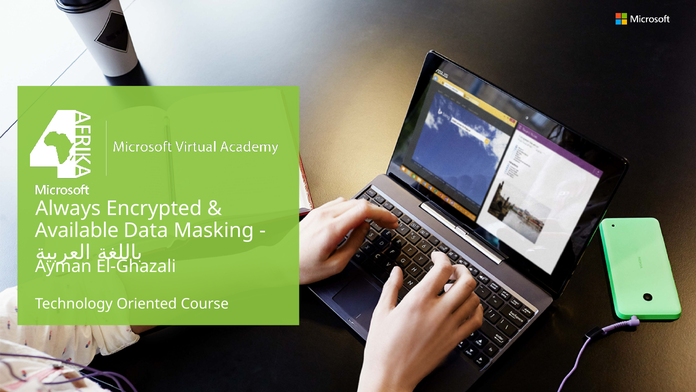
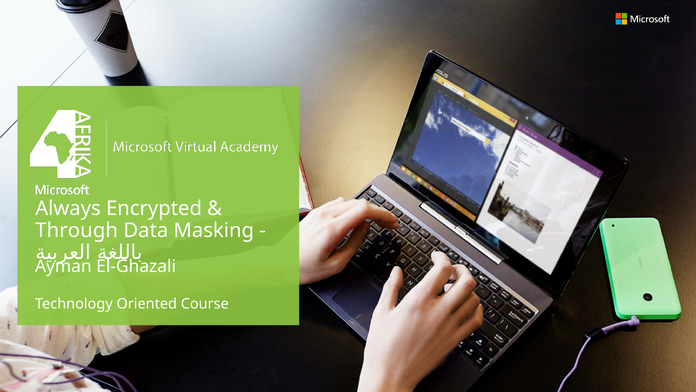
Available: Available -> Through
